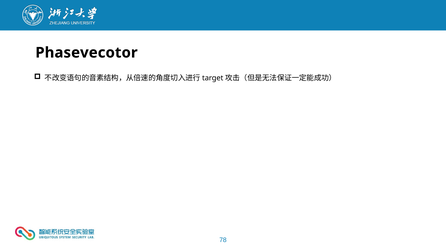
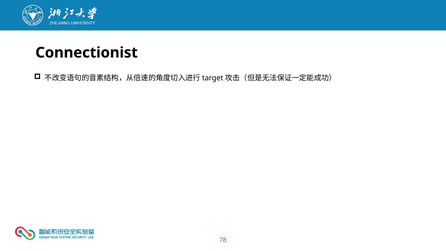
Phasevecotor: Phasevecotor -> Connectionist
